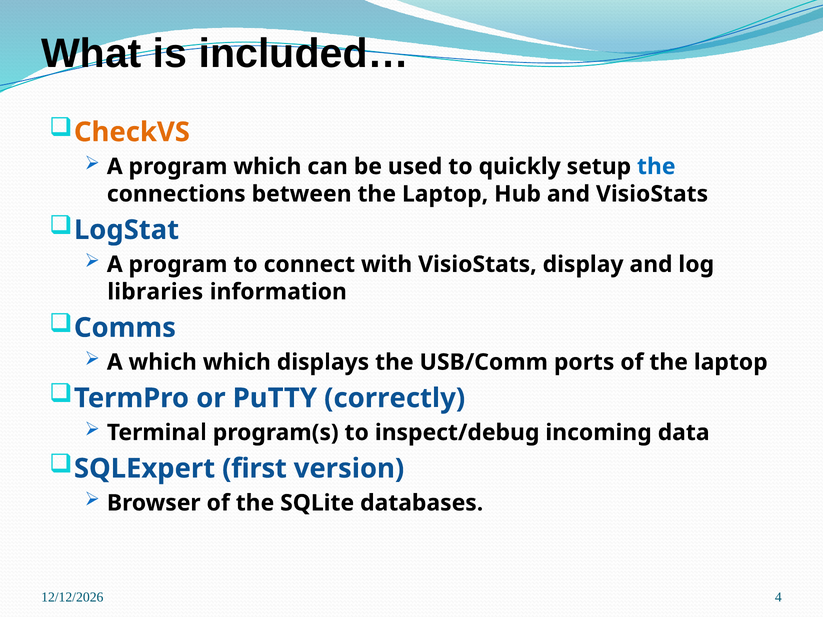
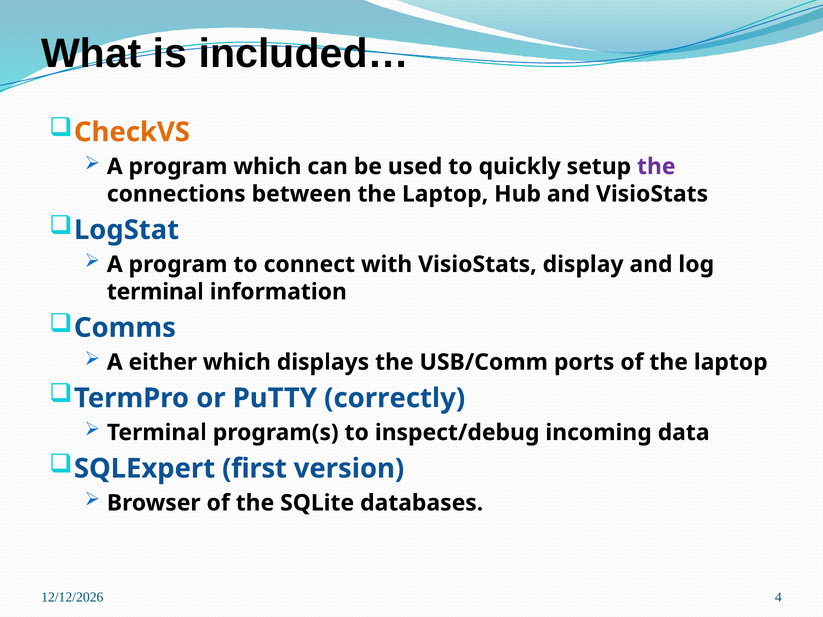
the at (656, 167) colour: blue -> purple
libraries at (155, 292): libraries -> terminal
A which: which -> either
